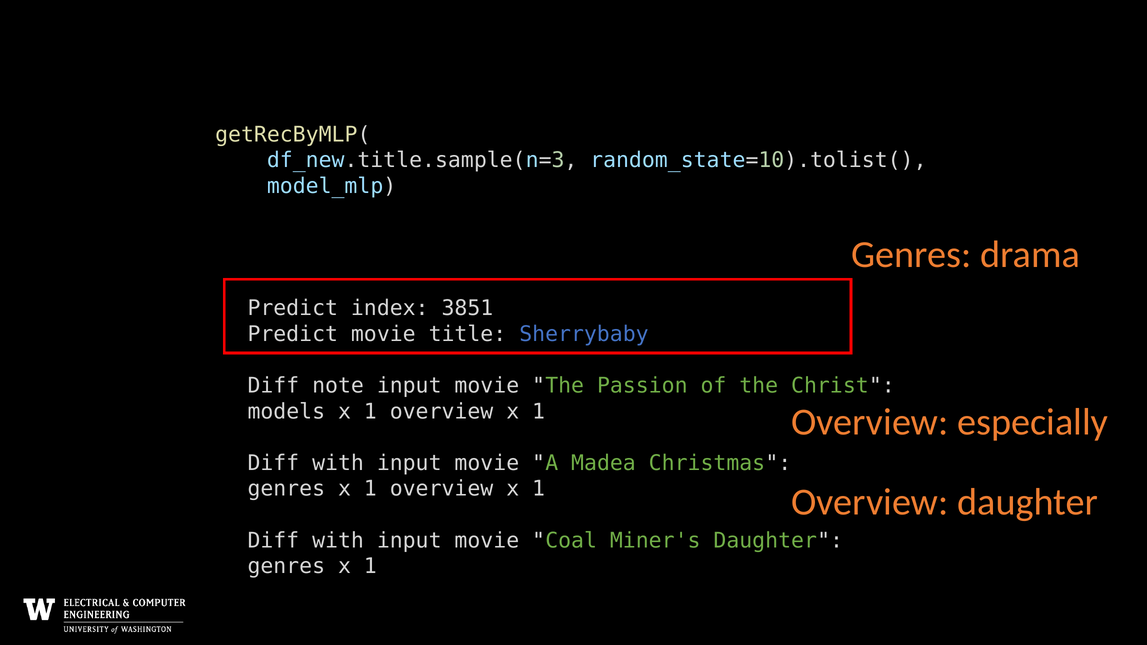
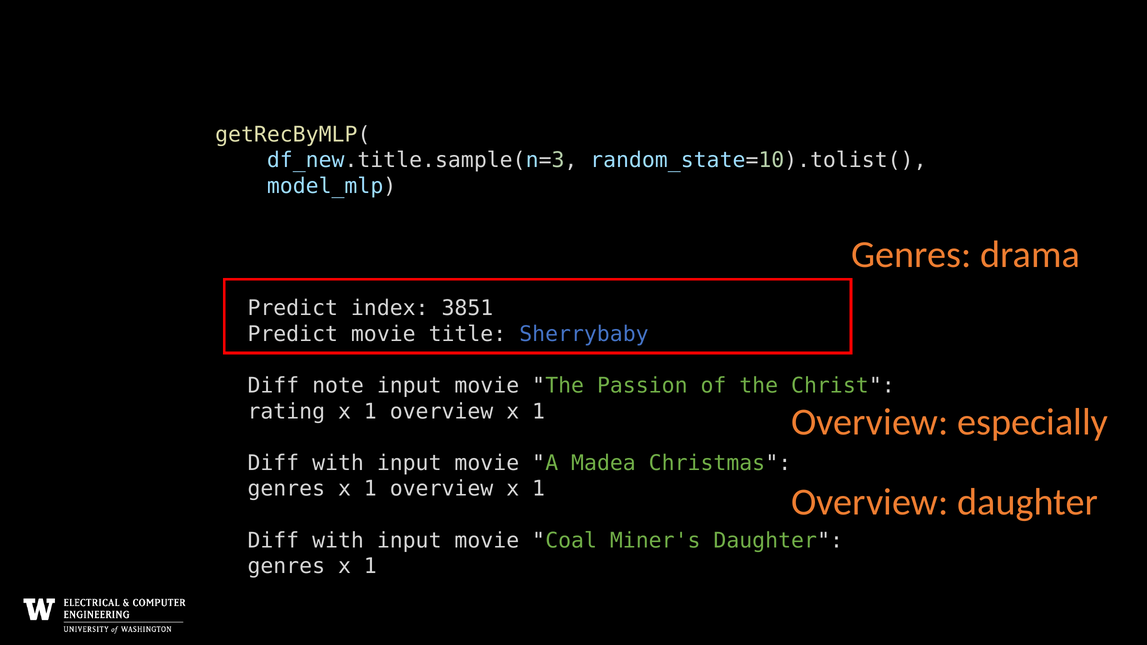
models: models -> rating
